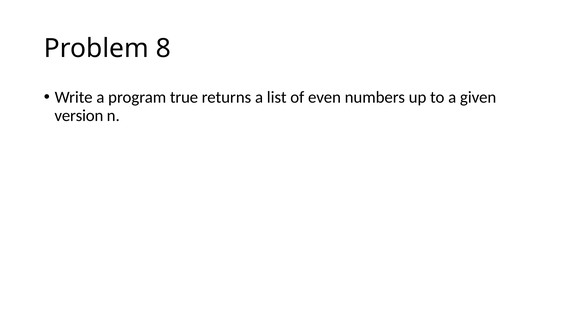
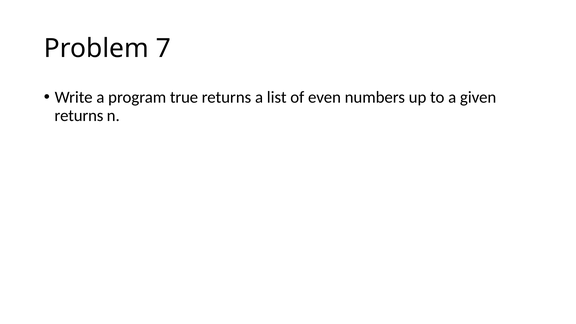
8: 8 -> 7
version at (79, 116): version -> returns
